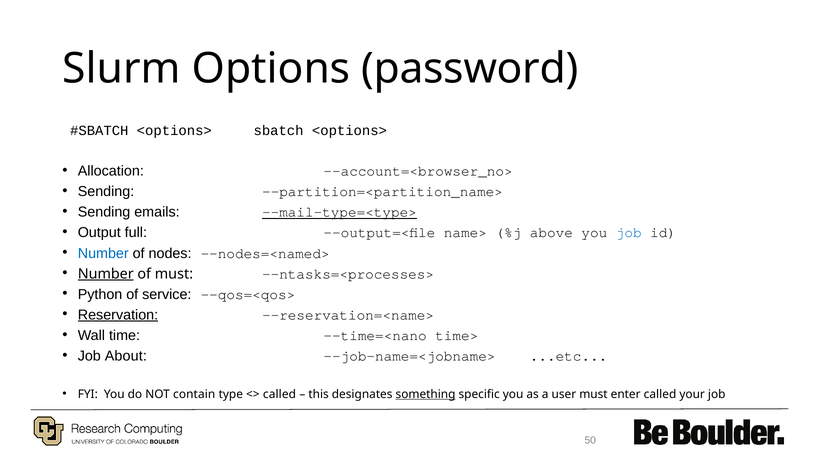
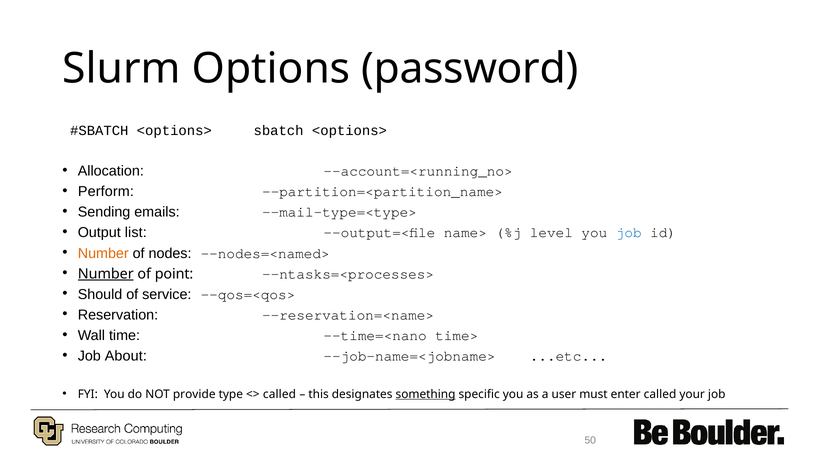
--account=<browser_no>: --account=<browser_no> -> --account=<running_no>
Sending at (106, 192): Sending -> Perform
--mail-type=<type> underline: present -> none
full: full -> list
above: above -> level
Number at (103, 253) colour: blue -> orange
of must: must -> point
Python: Python -> Should
Reservation underline: present -> none
contain: contain -> provide
